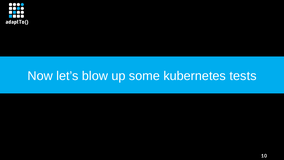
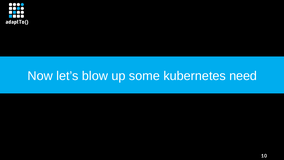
tests: tests -> need
